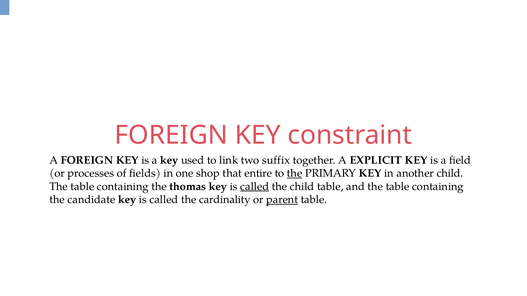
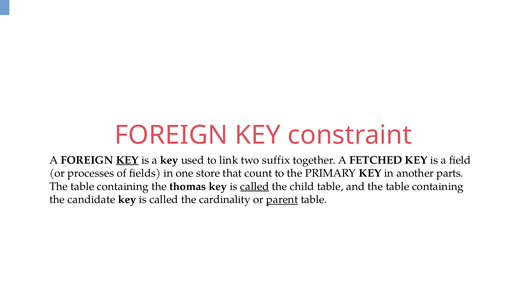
KEY at (127, 160) underline: none -> present
EXPLICIT: EXPLICIT -> FETCHED
shop: shop -> store
entire: entire -> count
the at (295, 174) underline: present -> none
another child: child -> parts
